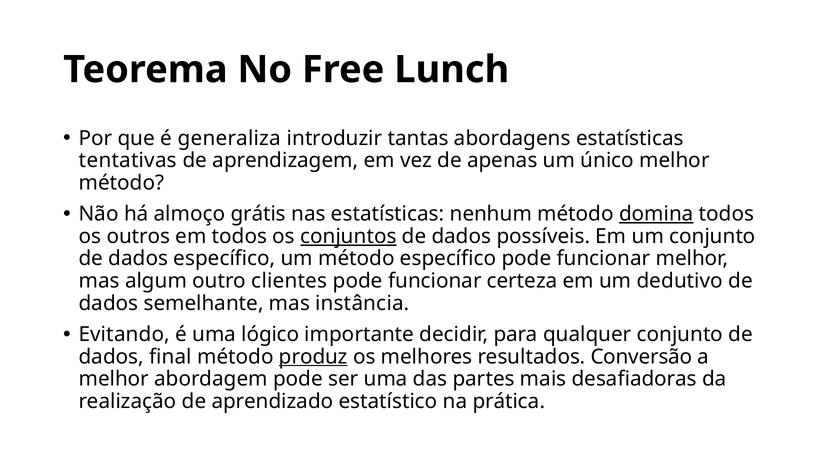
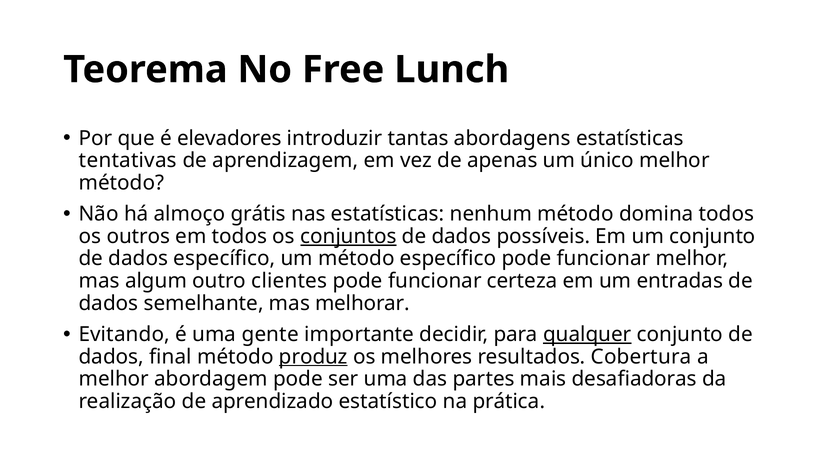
generaliza: generaliza -> elevadores
domina underline: present -> none
dedutivo: dedutivo -> entradas
instância: instância -> melhorar
lógico: lógico -> gente
qualquer underline: none -> present
Conversão: Conversão -> Cobertura
